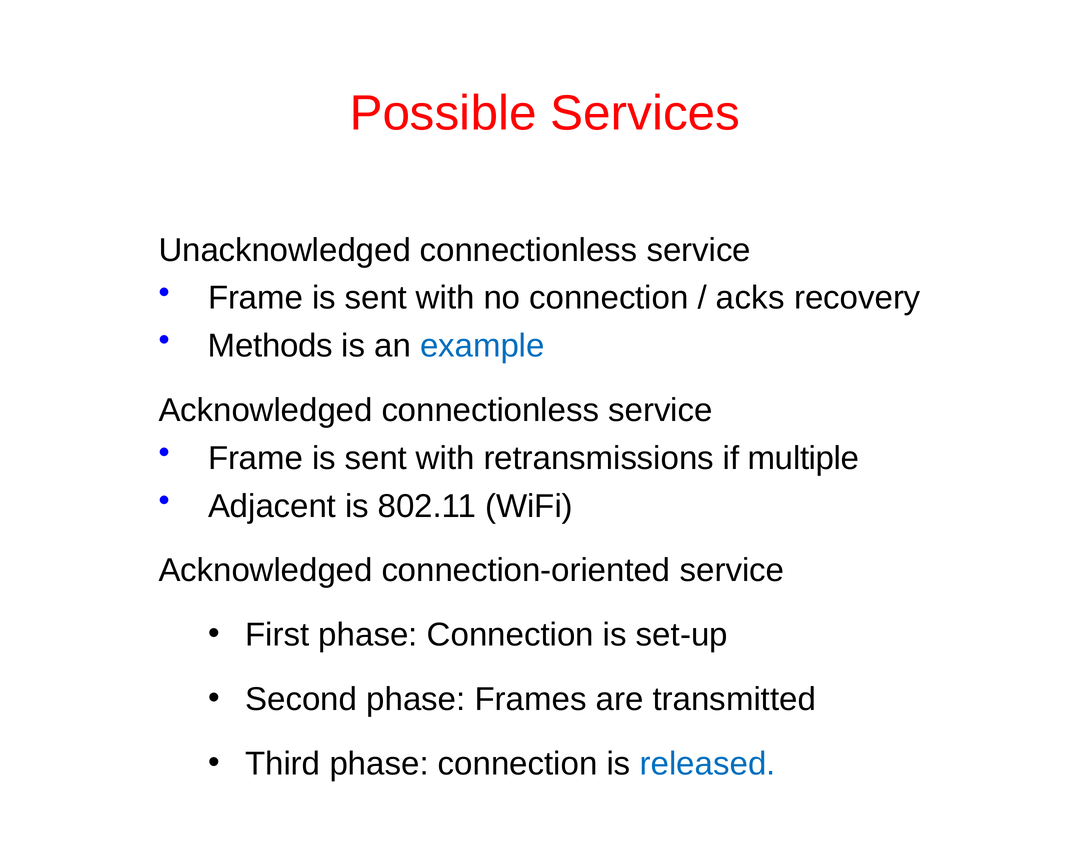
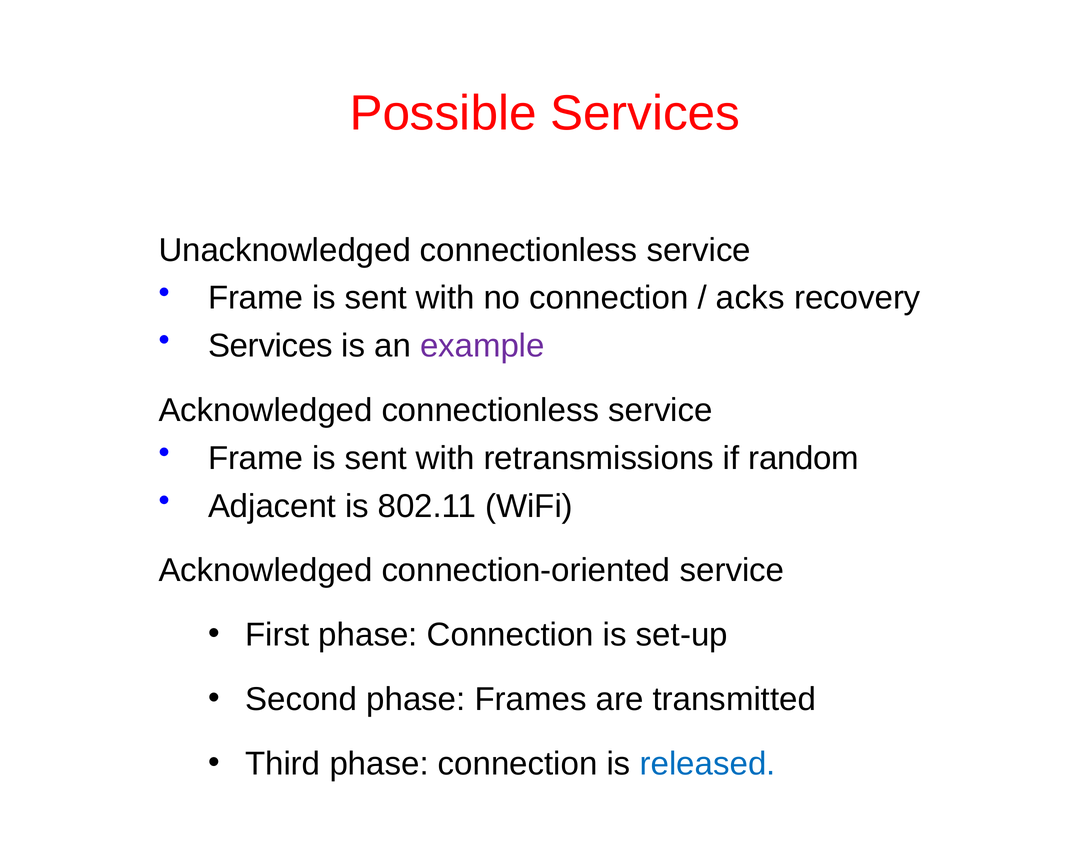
Methods at (270, 346): Methods -> Services
example colour: blue -> purple
multiple: multiple -> random
